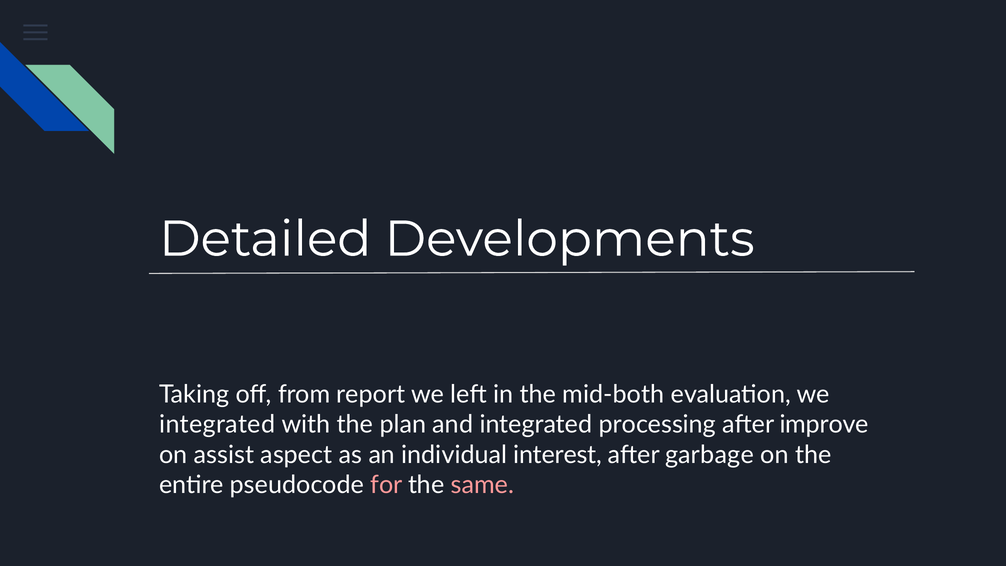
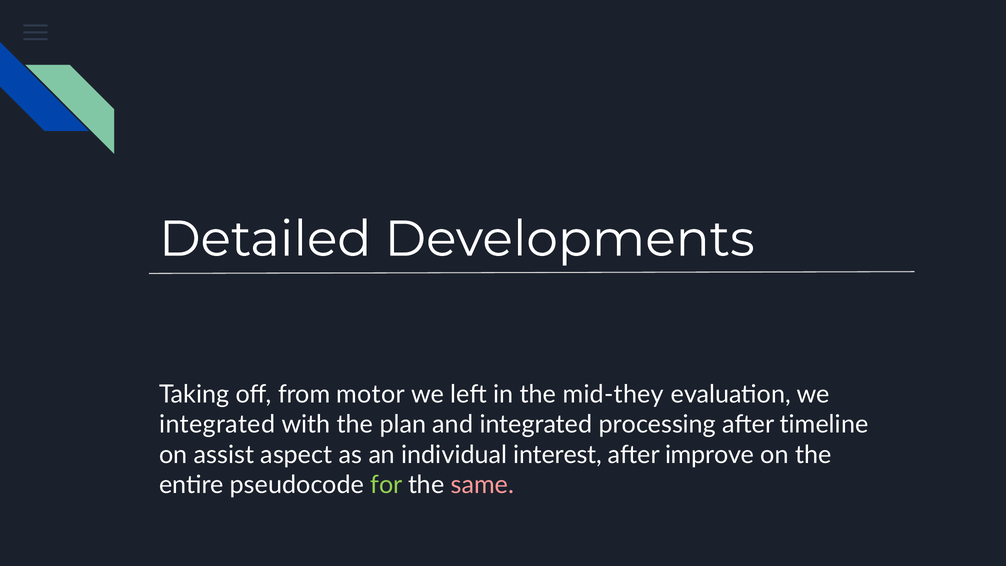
report: report -> motor
mid-both: mid-both -> mid-they
improve: improve -> timeline
garbage: garbage -> improve
for colour: pink -> light green
